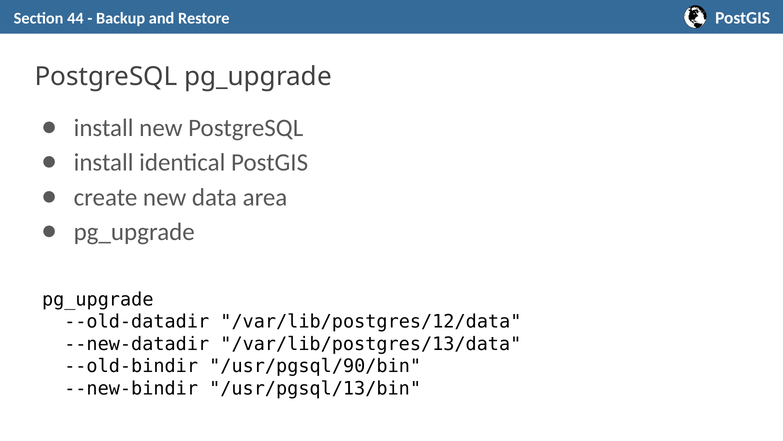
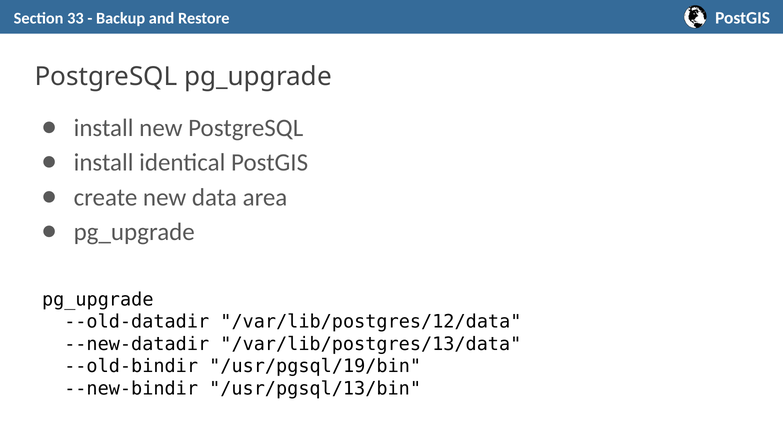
44: 44 -> 33
/usr/pgsql/90/bin: /usr/pgsql/90/bin -> /usr/pgsql/19/bin
